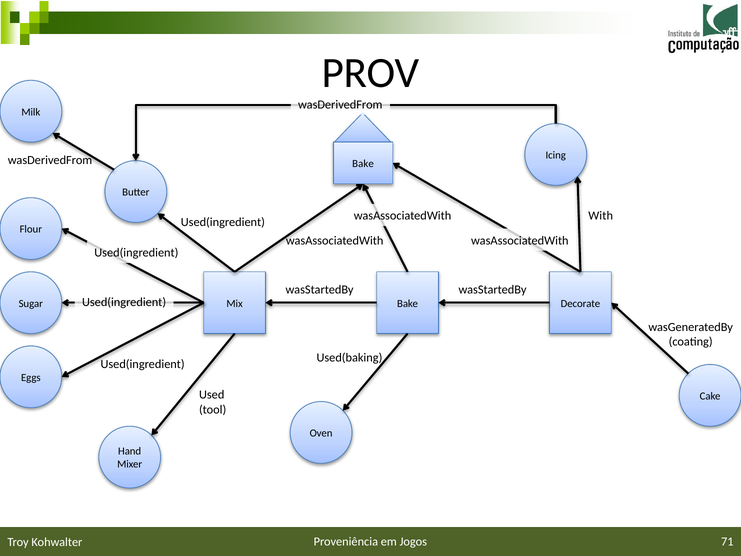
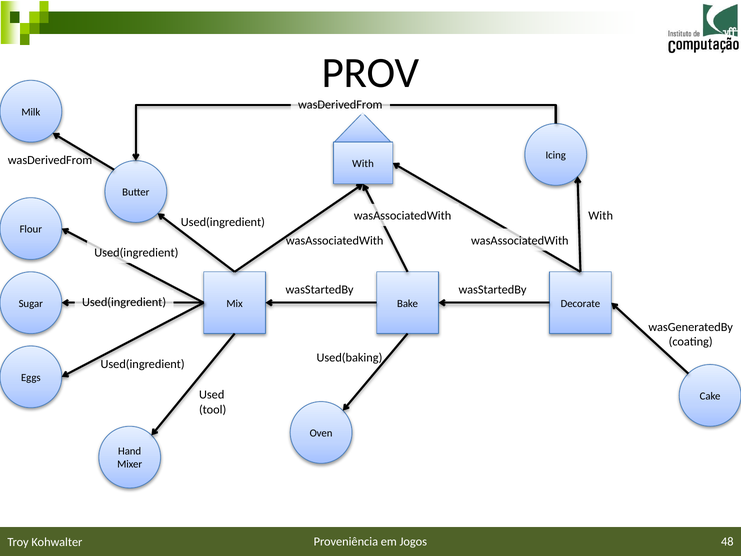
Bake at (363, 164): Bake -> With
71: 71 -> 48
